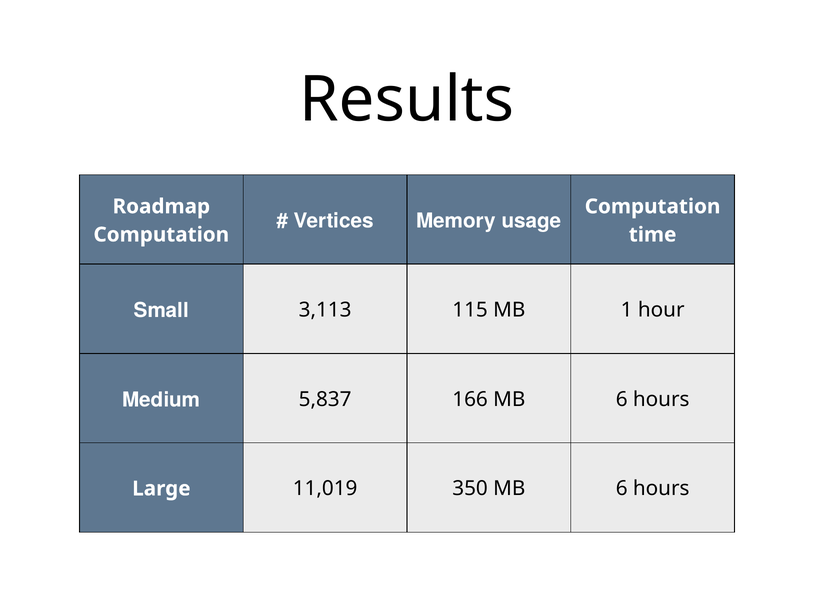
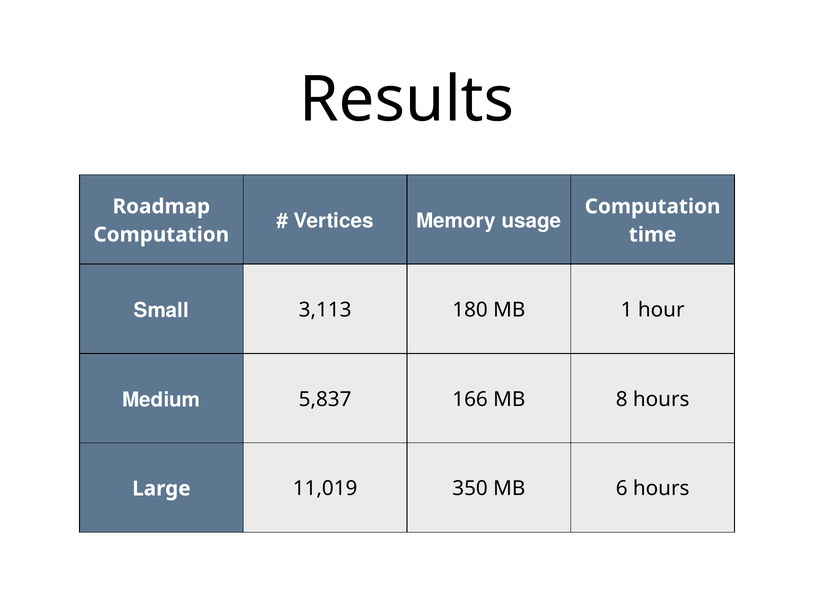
115: 115 -> 180
166 MB 6: 6 -> 8
